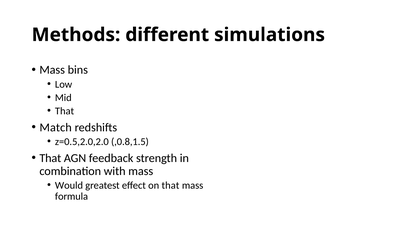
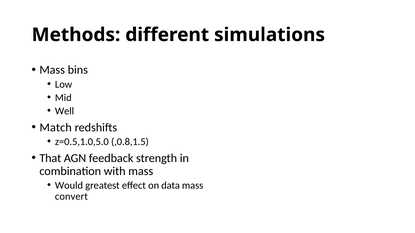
That at (65, 111): That -> Well
z=0.5,2.0,2.0: z=0.5,2.0,2.0 -> z=0.5,1.0,5.0
on that: that -> data
formula: formula -> convert
